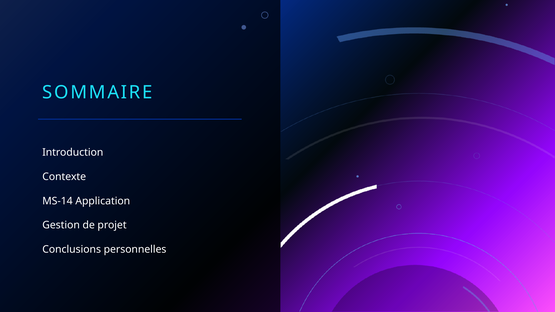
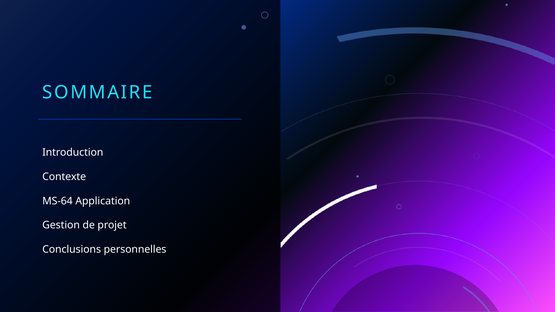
MS-14: MS-14 -> MS-64
